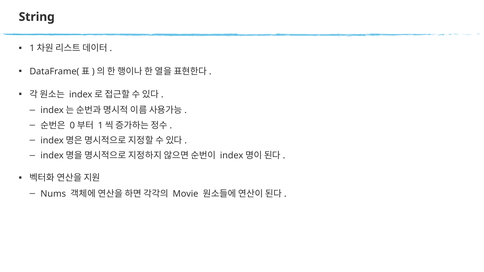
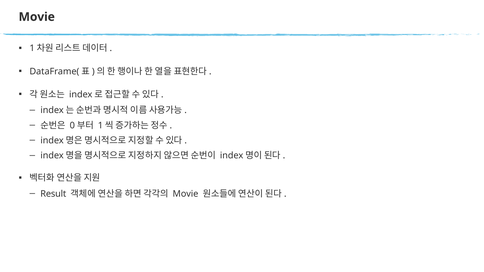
String at (37, 17): String -> Movie
Nums: Nums -> Result
